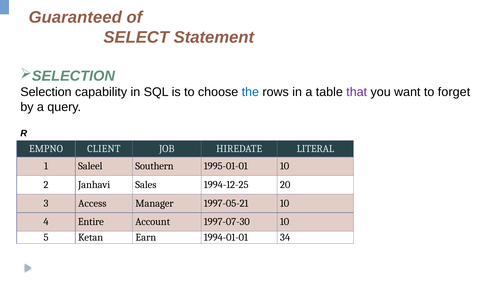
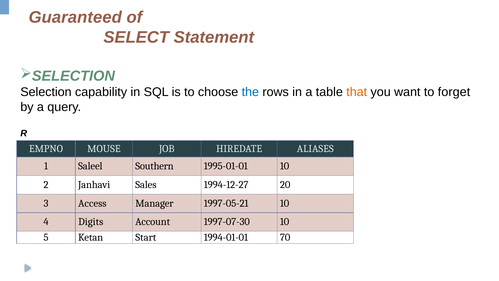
that colour: purple -> orange
CLIENT: CLIENT -> MOUSE
LITERAL: LITERAL -> ALIASES
1994-12-25: 1994-12-25 -> 1994-12-27
Entire: Entire -> Digits
Earn: Earn -> Start
34: 34 -> 70
